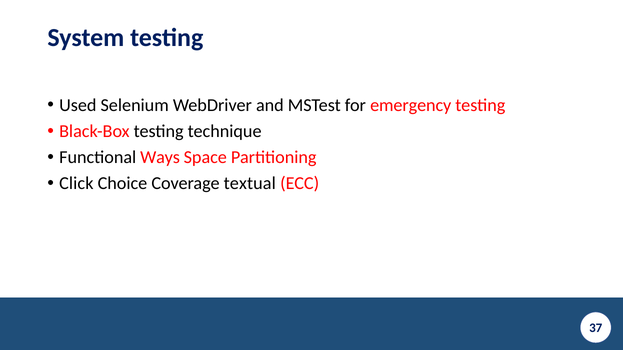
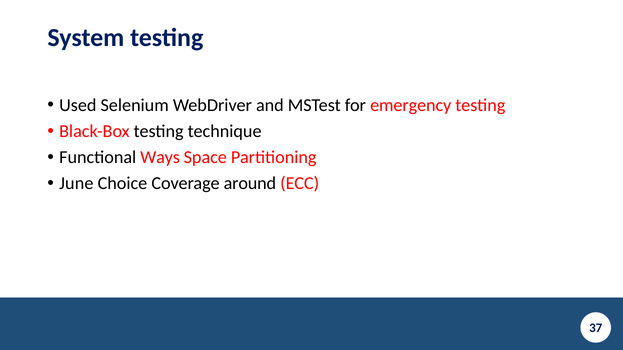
Click: Click -> June
textual: textual -> around
